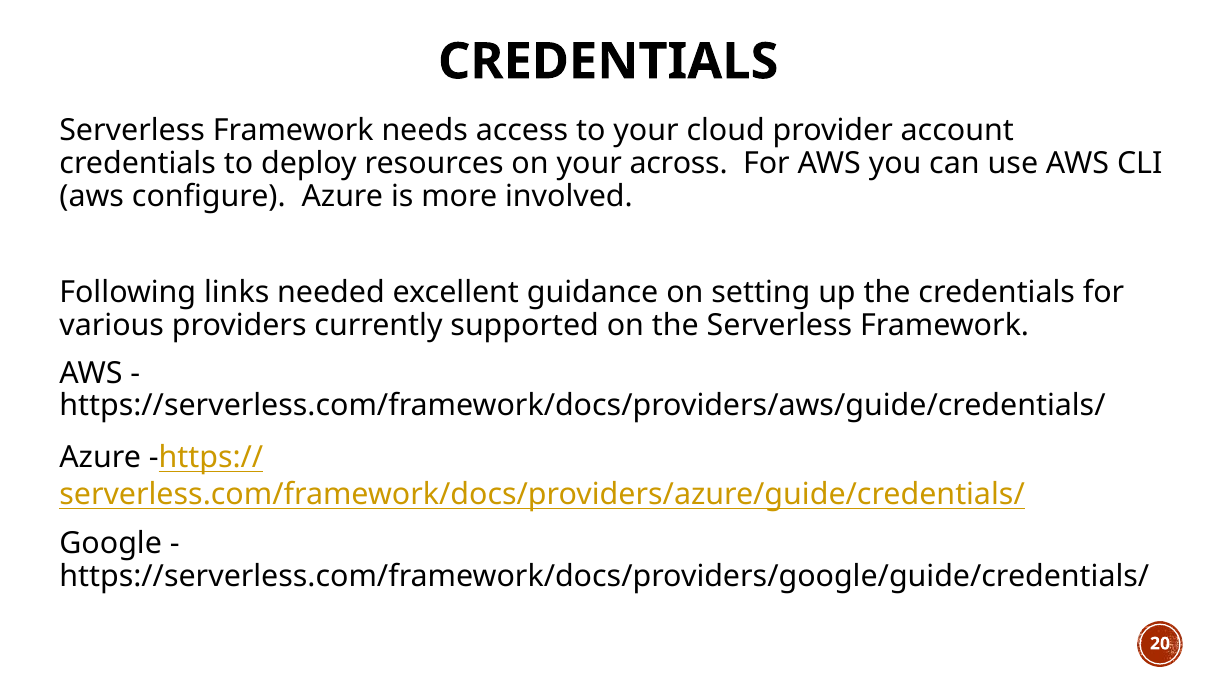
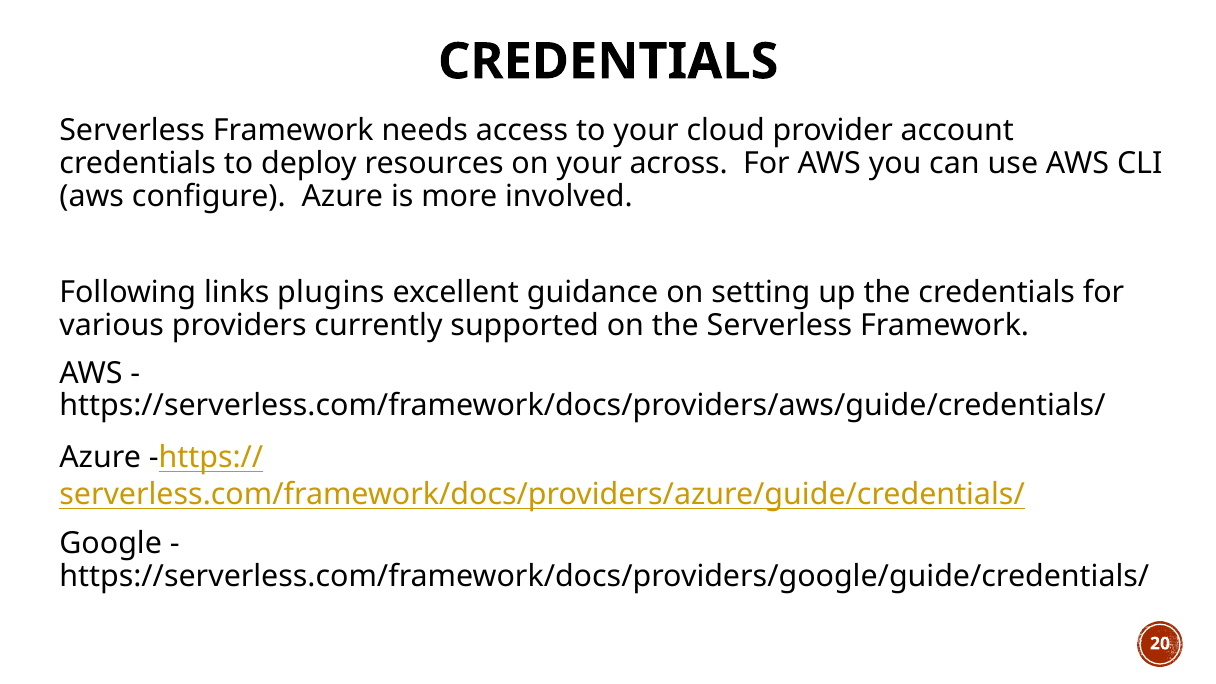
needed: needed -> plugins
